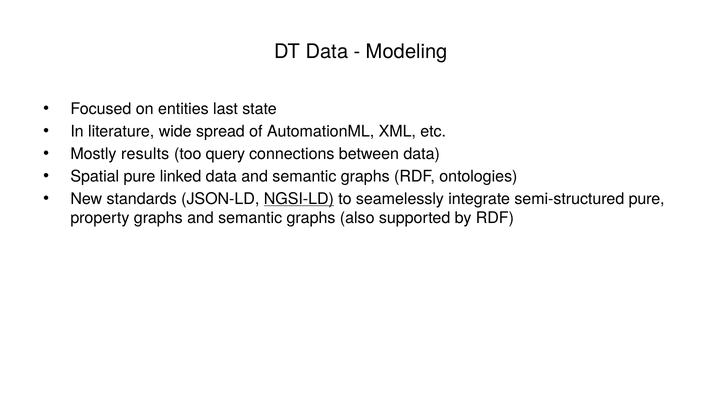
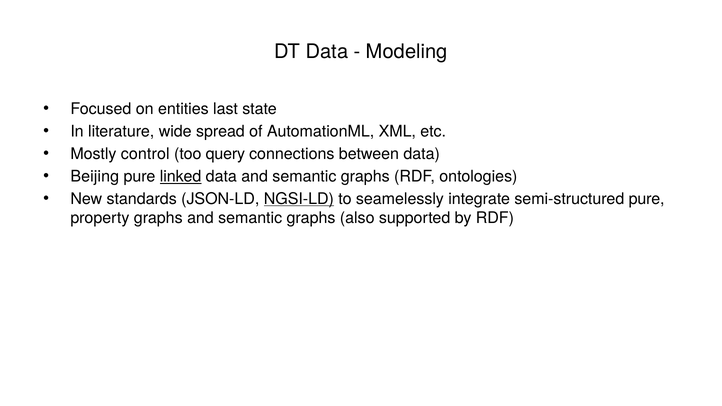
results: results -> control
Spatial: Spatial -> Beijing
linked underline: none -> present
